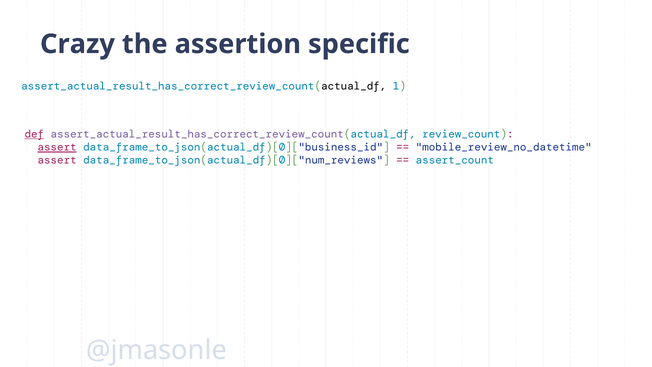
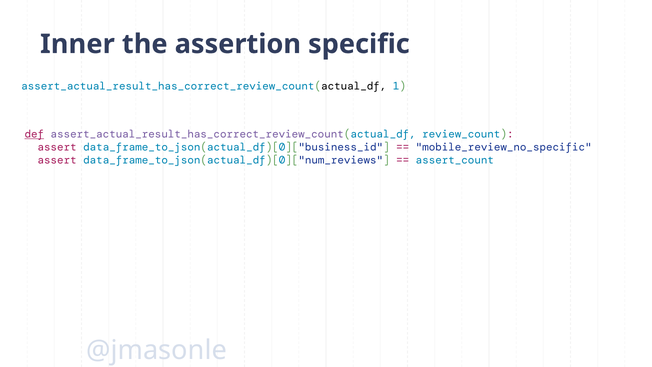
Crazy: Crazy -> Inner
assert at (57, 147) underline: present -> none
mobile_review_no_datetime: mobile_review_no_datetime -> mobile_review_no_specific
